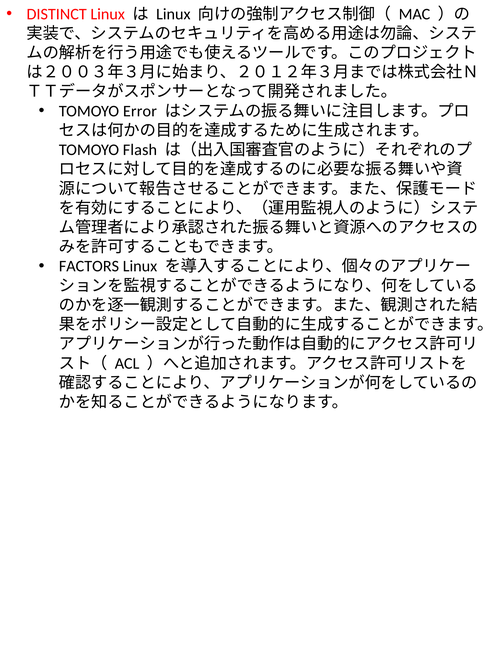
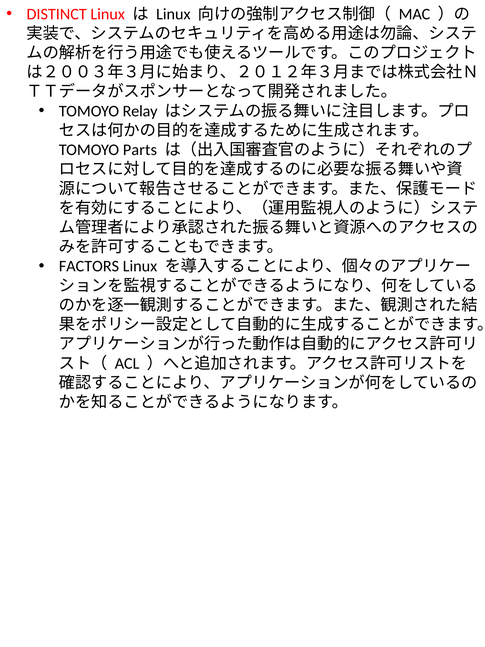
Error: Error -> Relay
Flash: Flash -> Parts
